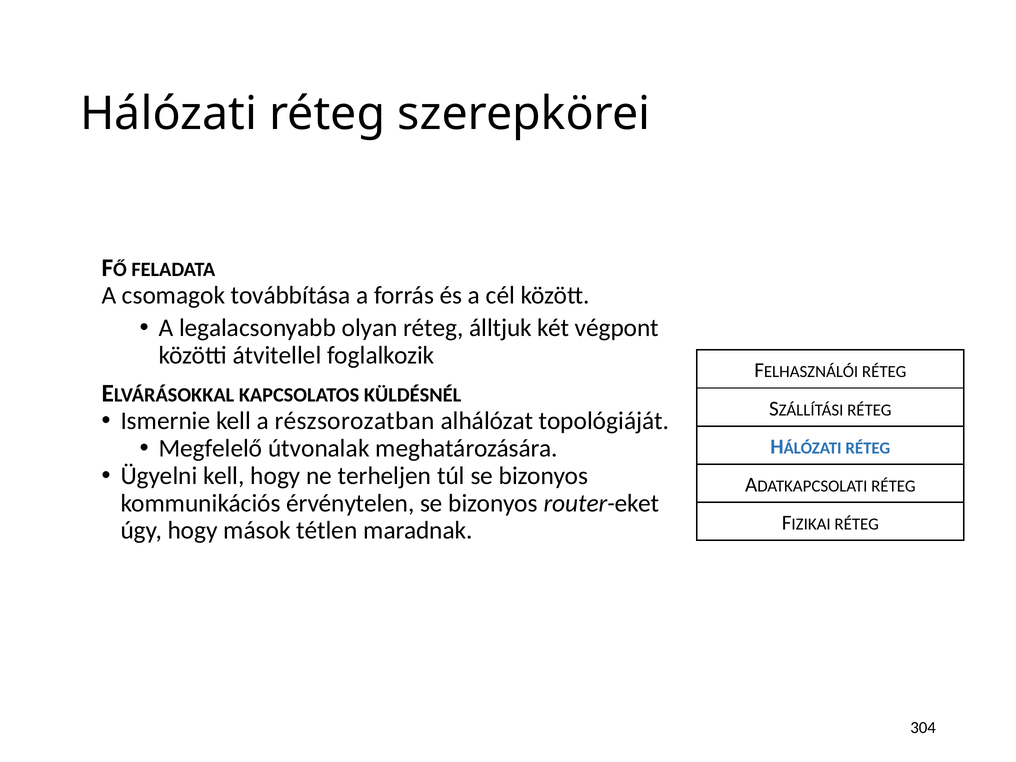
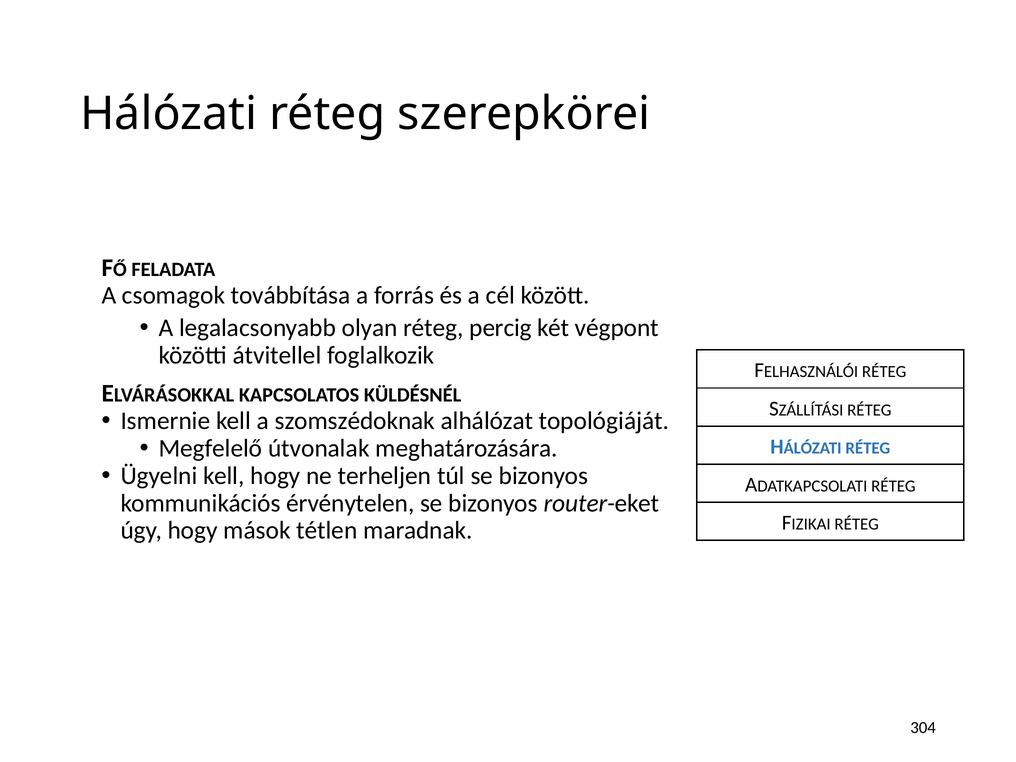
álltjuk: álltjuk -> percig
részsorozatban: részsorozatban -> szomszédoknak
